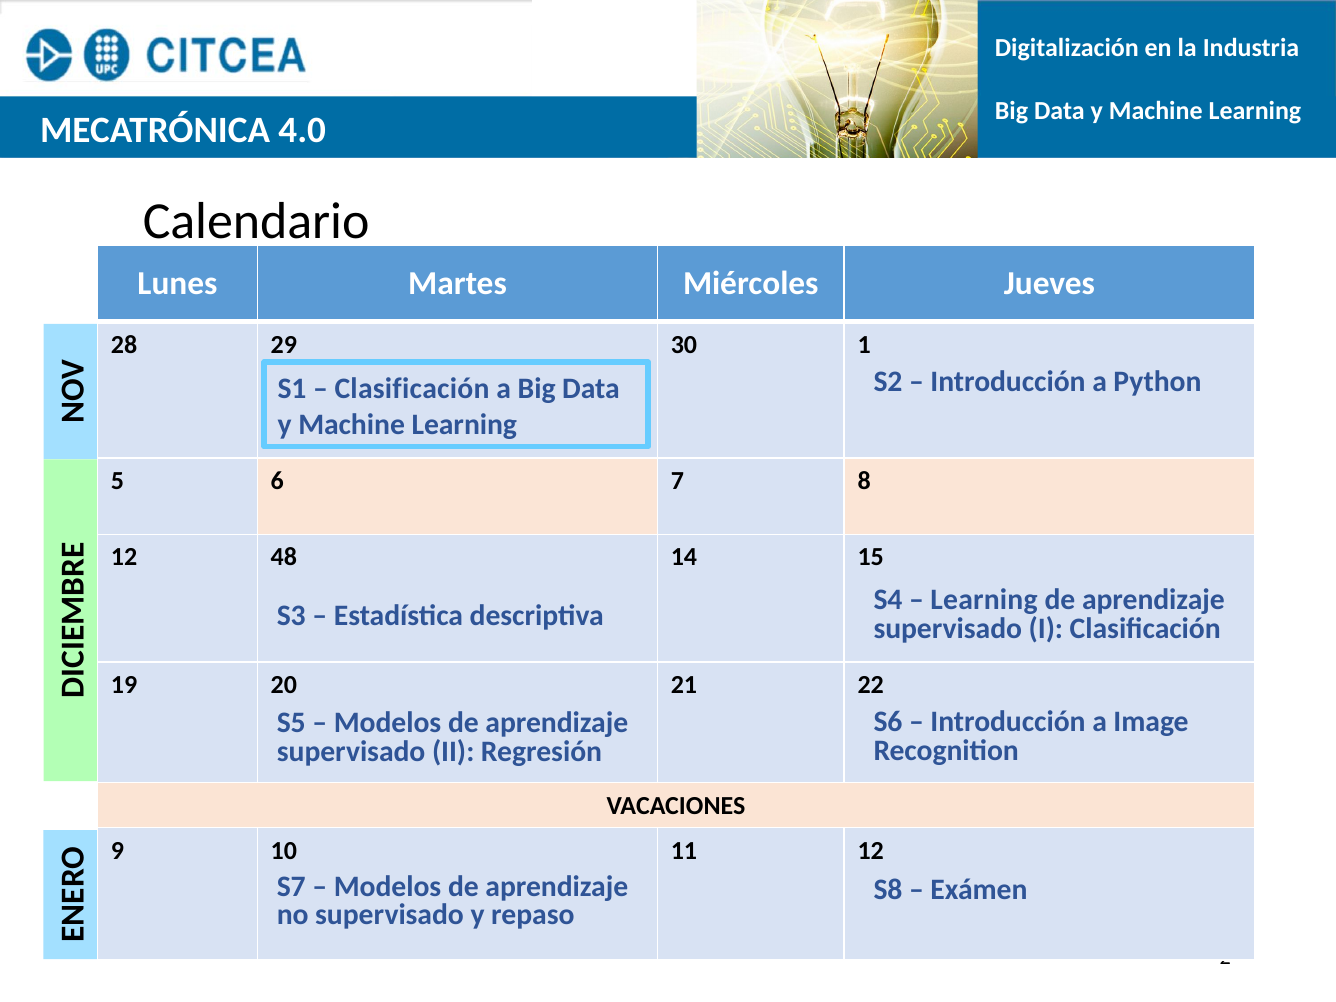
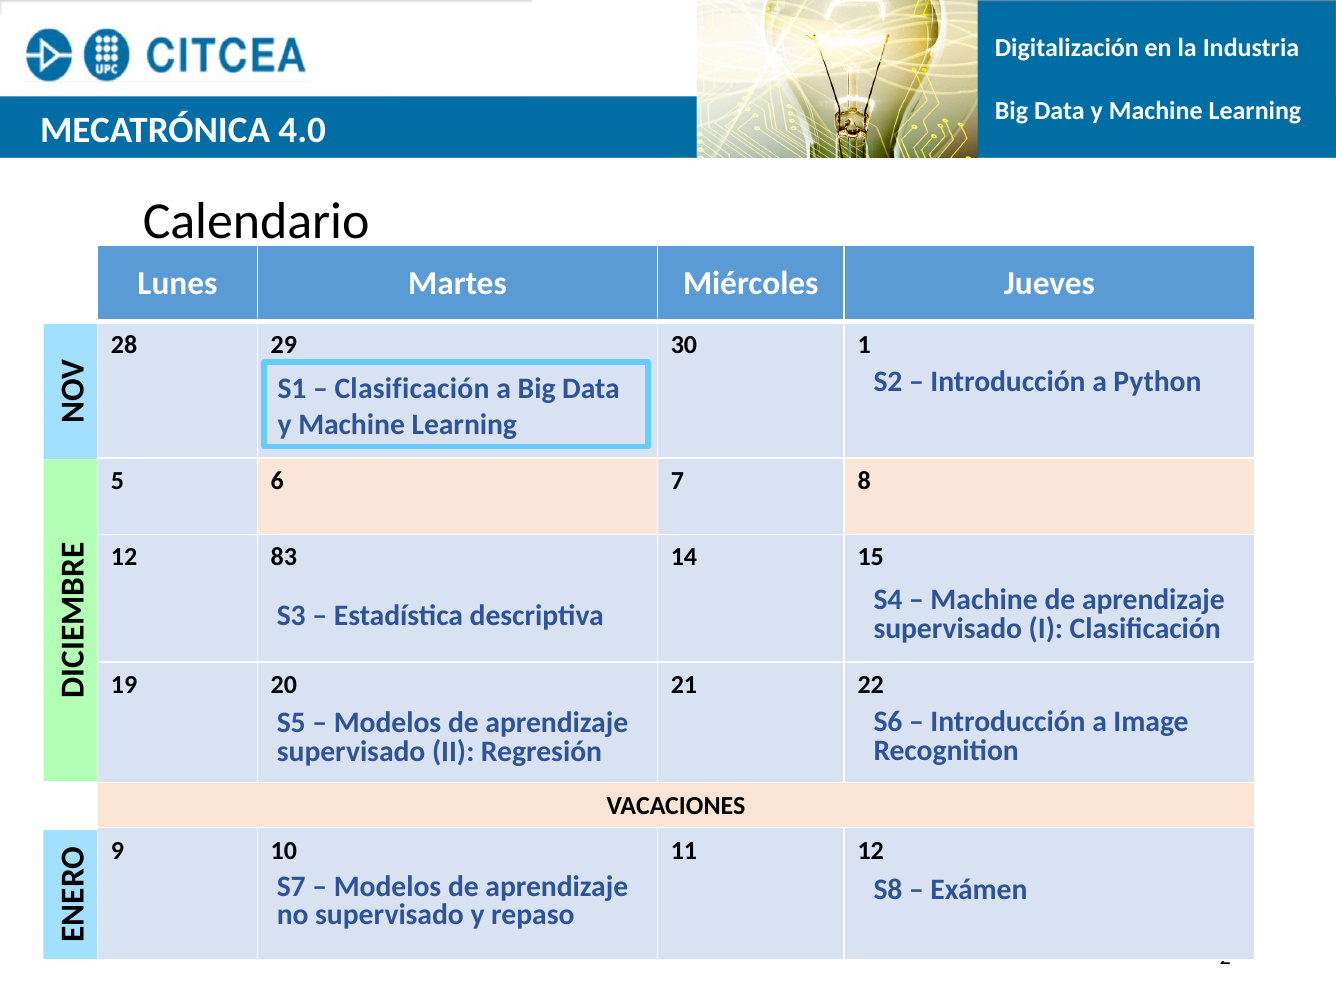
48: 48 -> 83
Learning at (984, 600): Learning -> Machine
